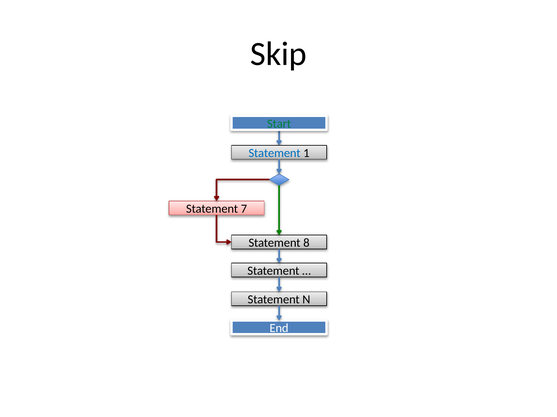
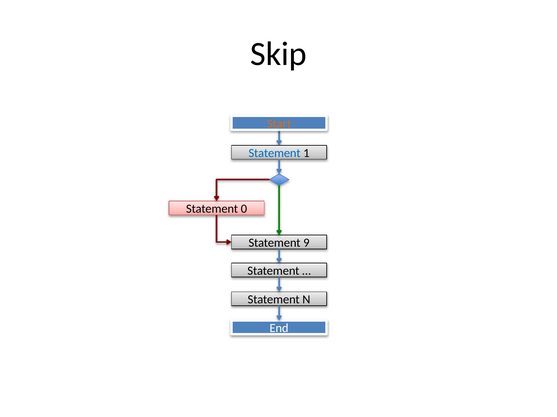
Start colour: green -> orange
7: 7 -> 0
8: 8 -> 9
